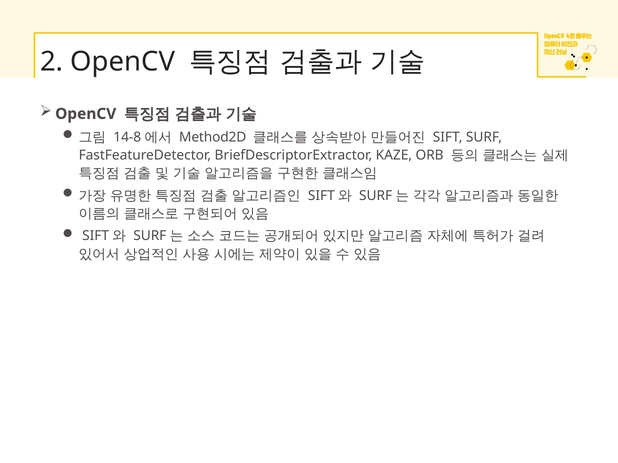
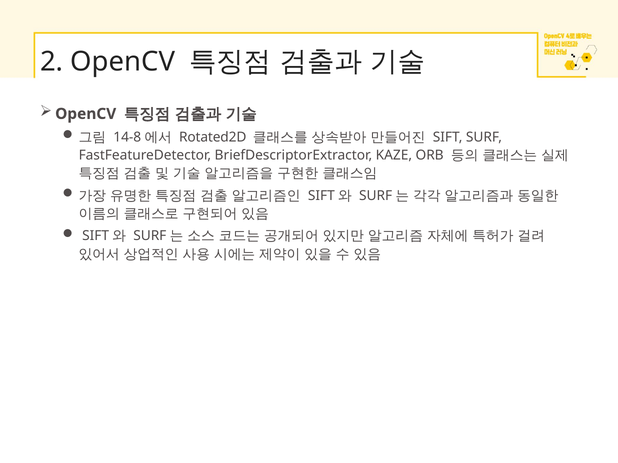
Method2D: Method2D -> Rotated2D
